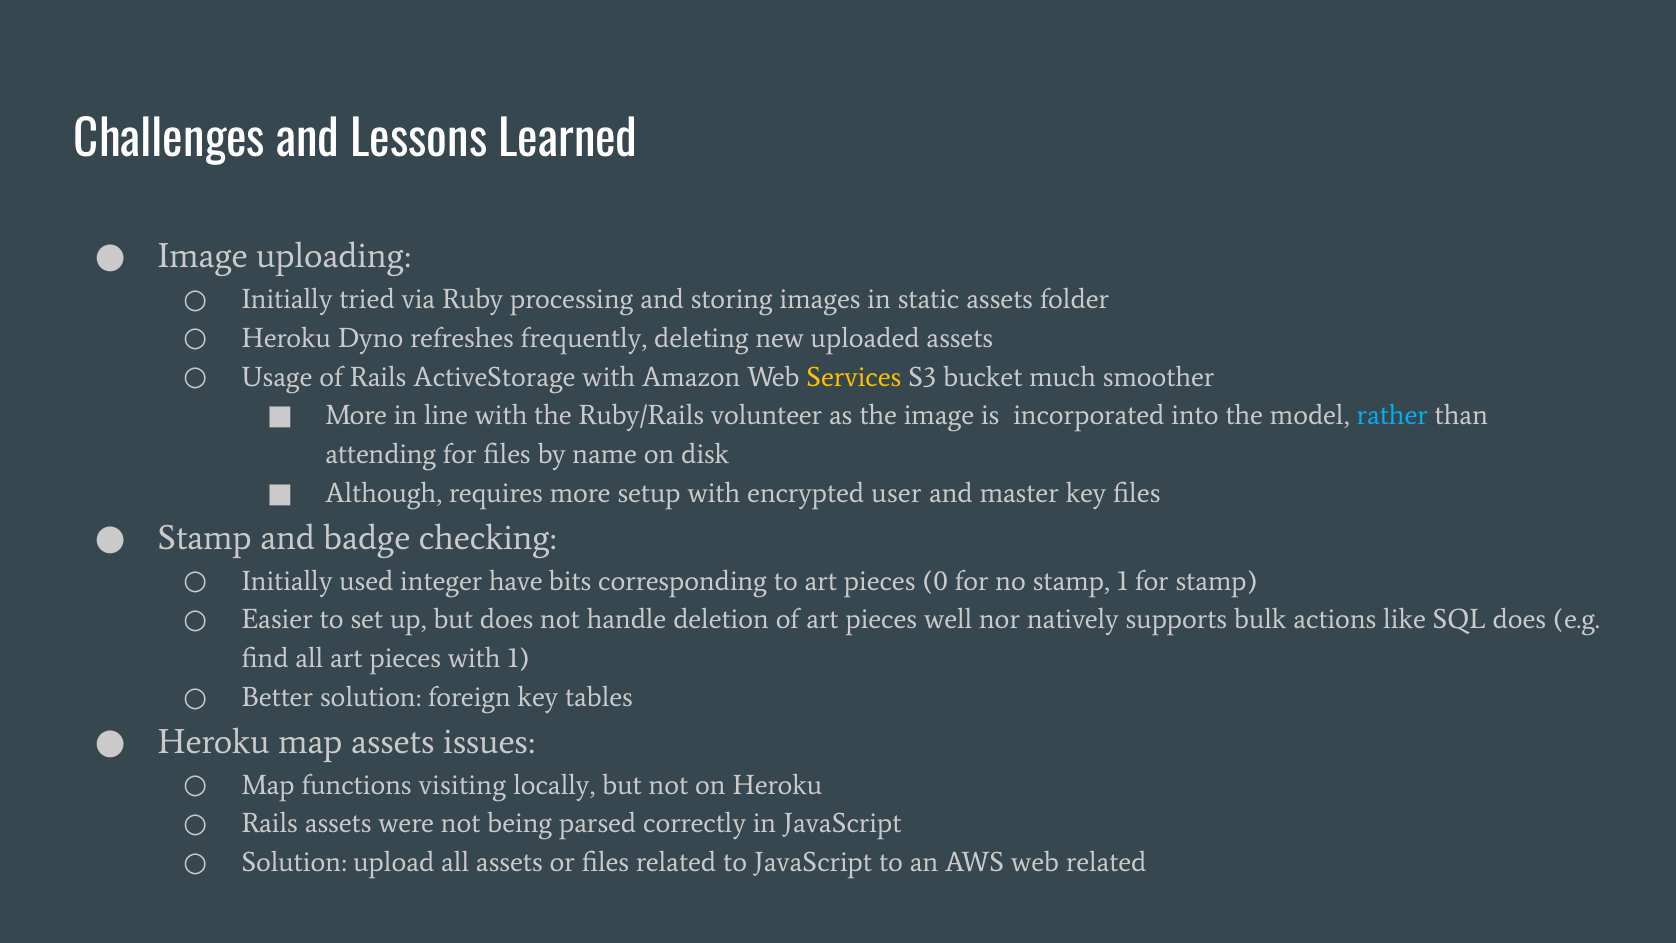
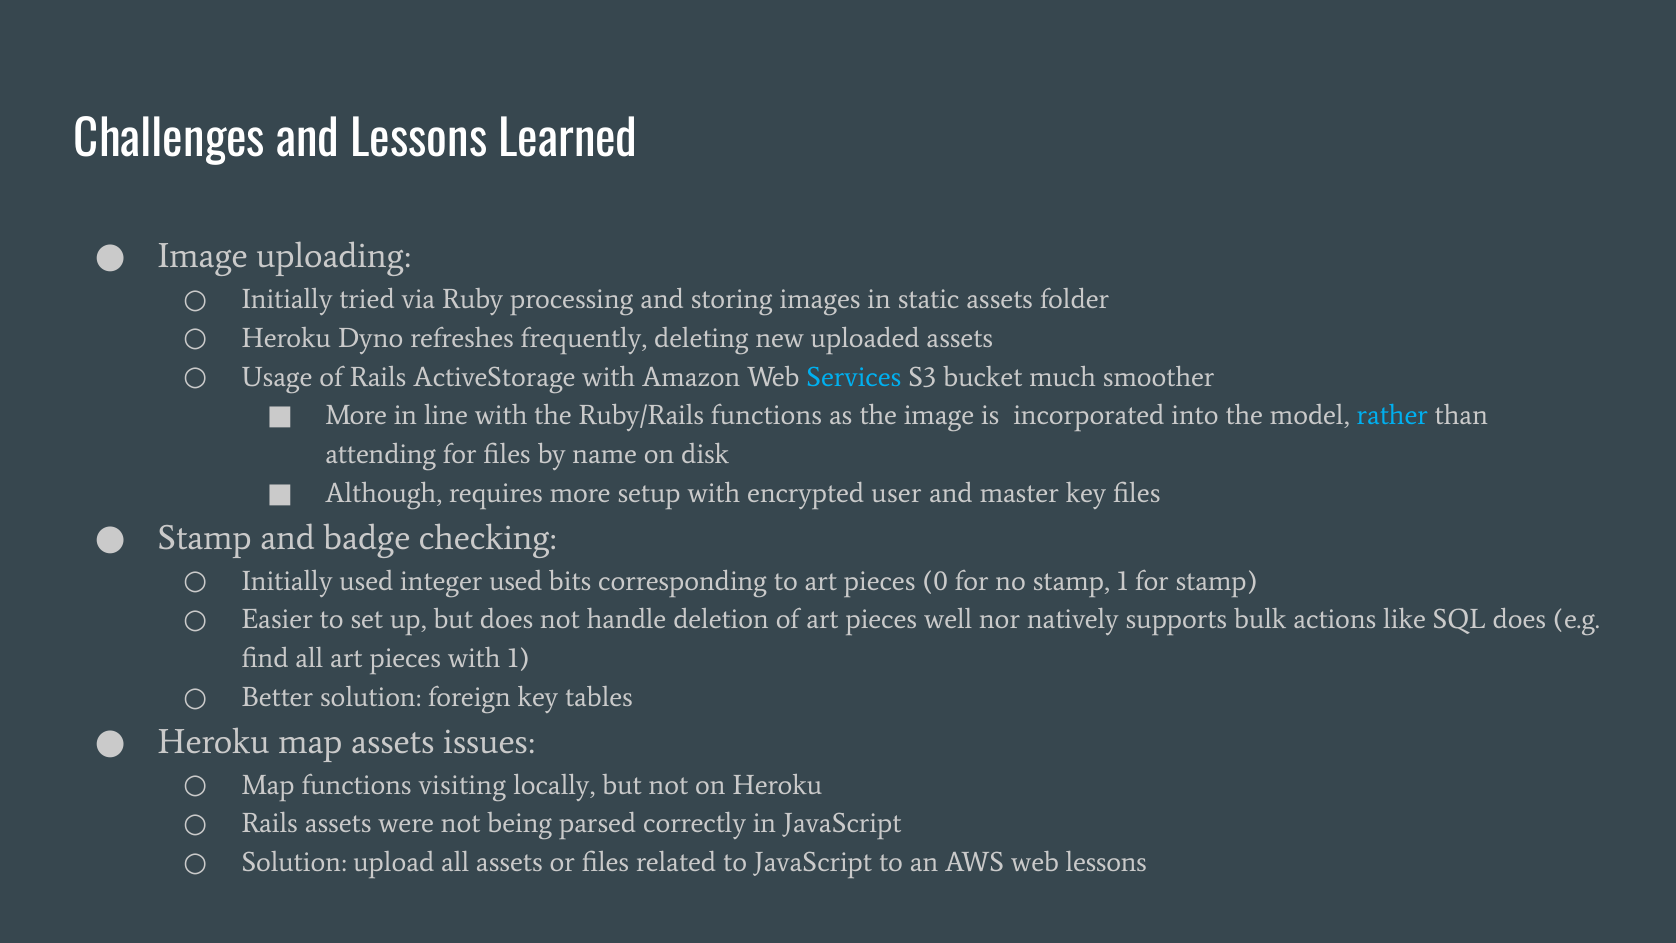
Services colour: yellow -> light blue
Ruby/Rails volunteer: volunteer -> functions
integer have: have -> used
web related: related -> lessons
